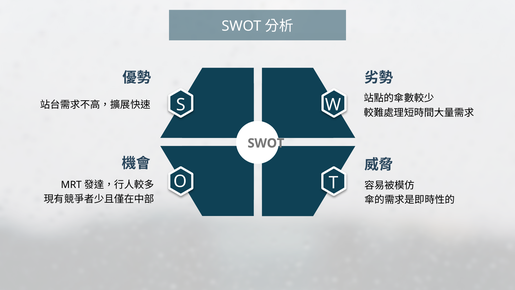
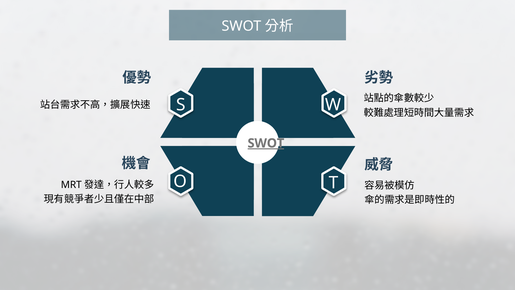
SWOT at (266, 143) underline: none -> present
